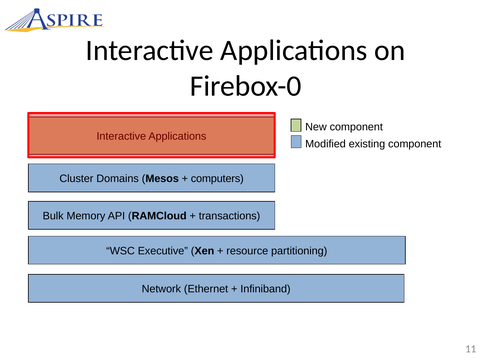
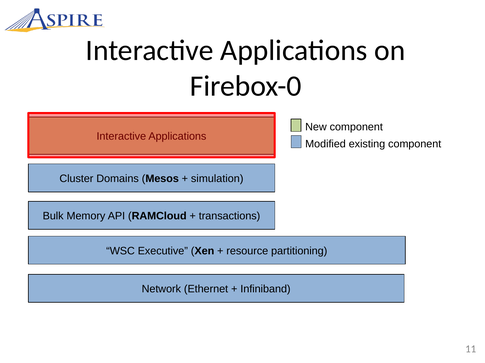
computers: computers -> simulation
